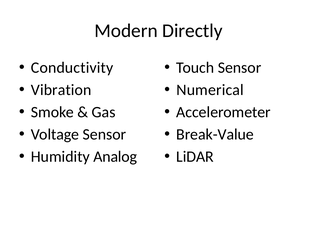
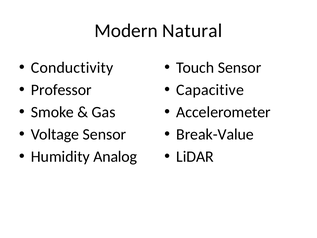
Directly: Directly -> Natural
Vibration: Vibration -> Professor
Numerical: Numerical -> Capacitive
